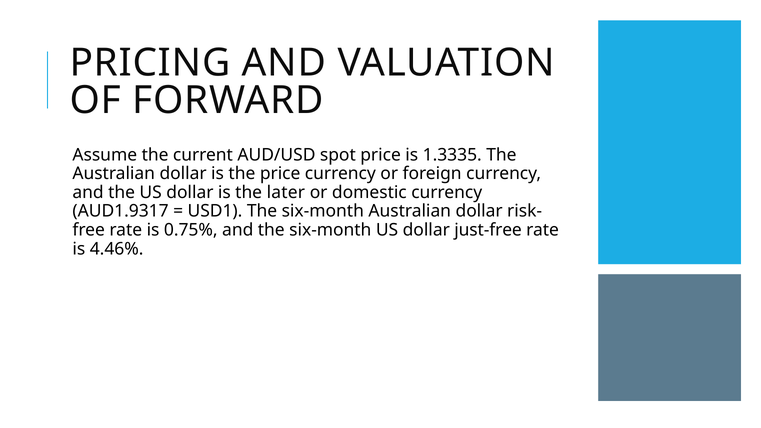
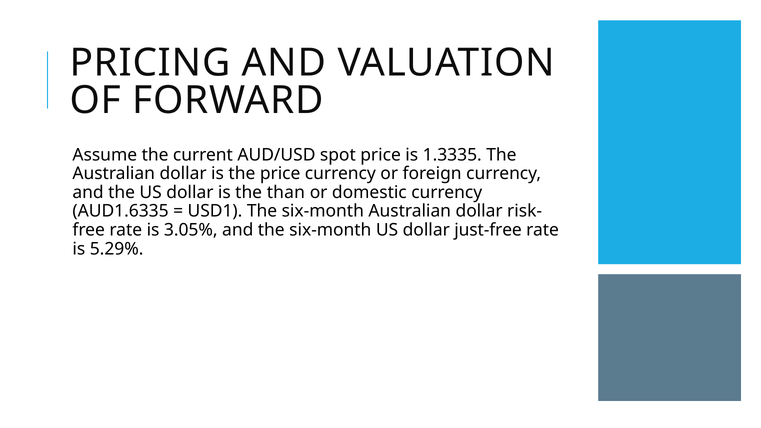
later: later -> than
AUD1.9317: AUD1.9317 -> AUD1.6335
0.75%: 0.75% -> 3.05%
4.46%: 4.46% -> 5.29%
